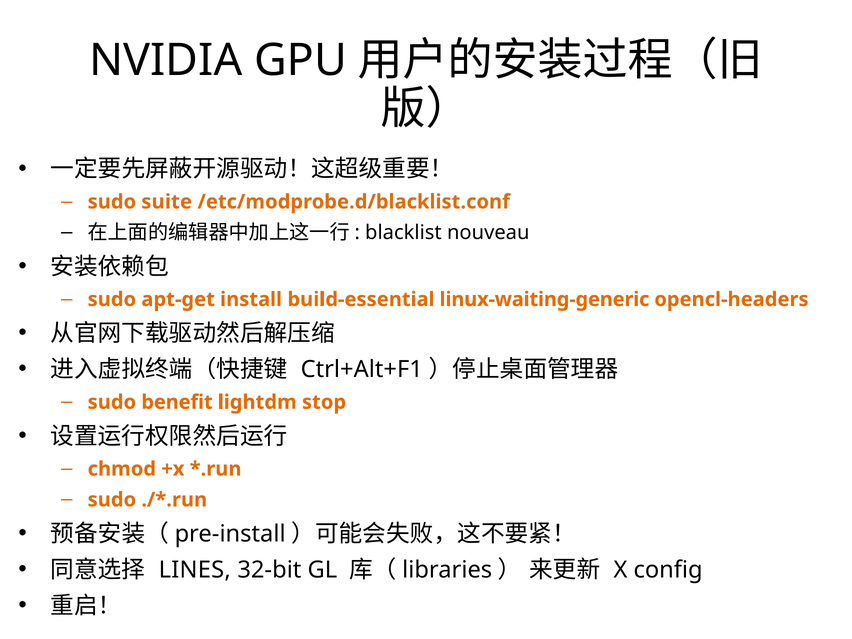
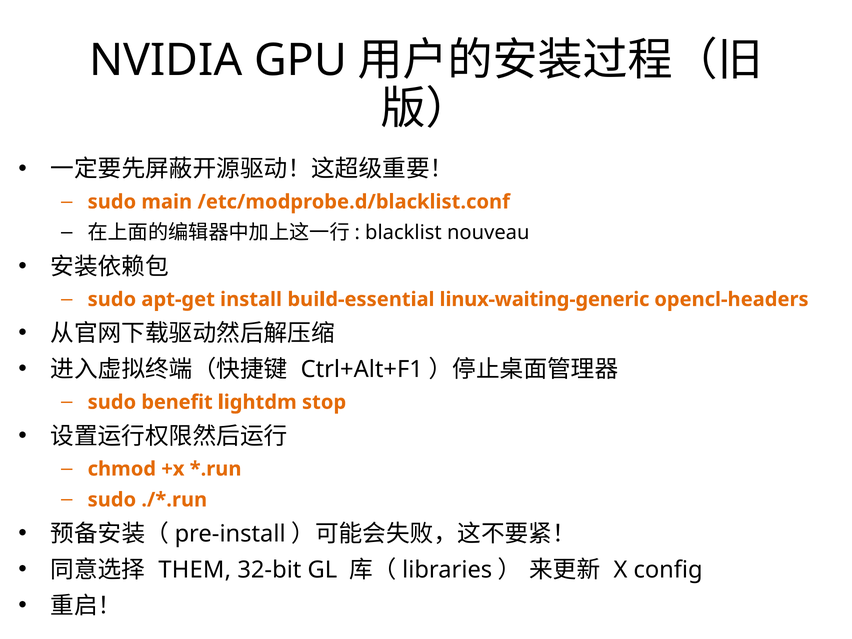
suite: suite -> main
LINES: LINES -> THEM
